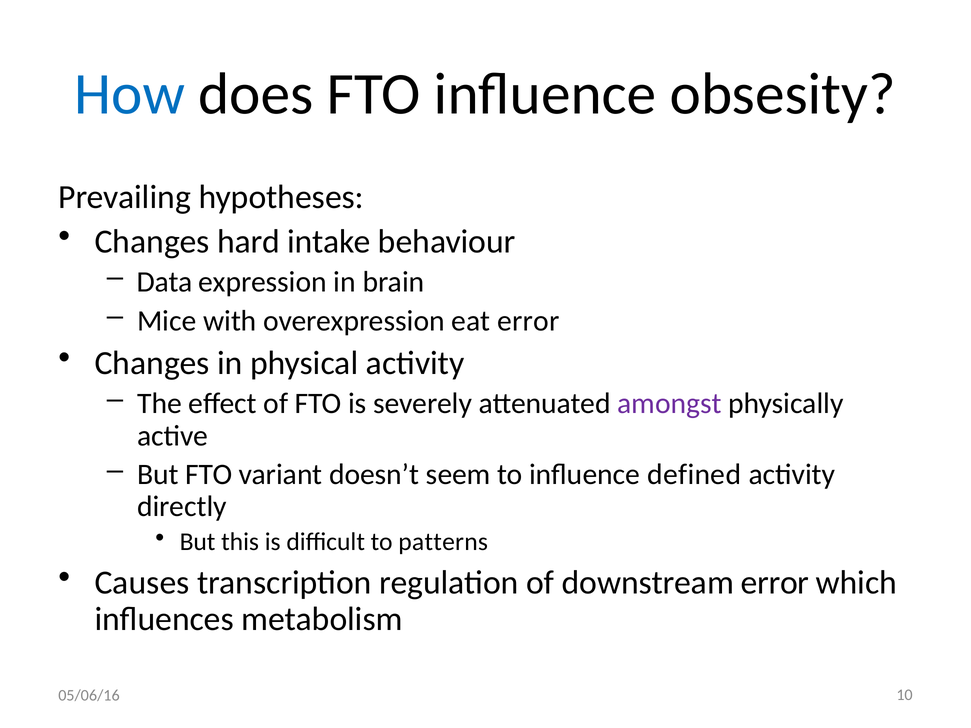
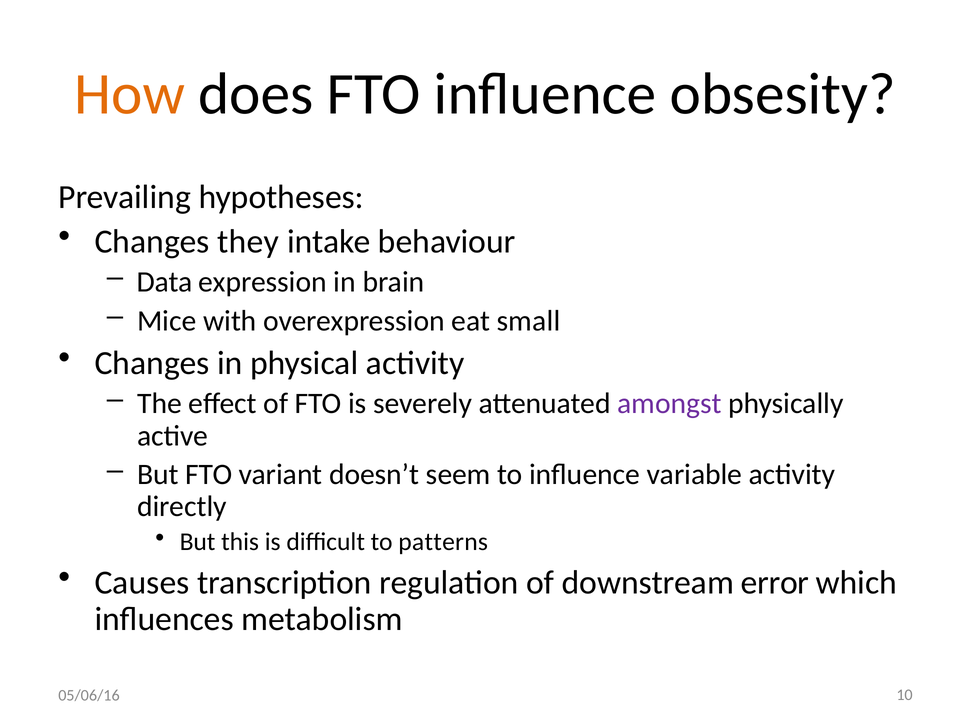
How colour: blue -> orange
hard: hard -> they
eat error: error -> small
defined: defined -> variable
